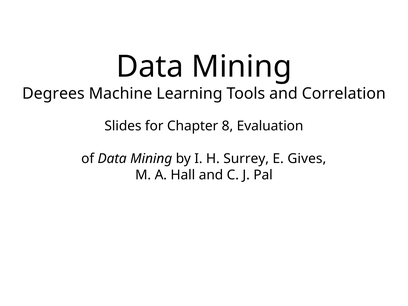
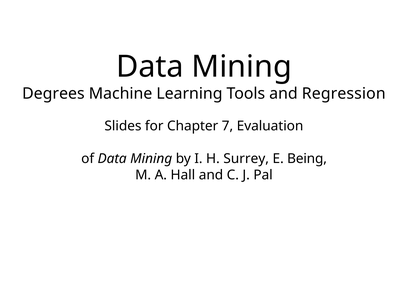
Correlation: Correlation -> Regression
8: 8 -> 7
Gives: Gives -> Being
